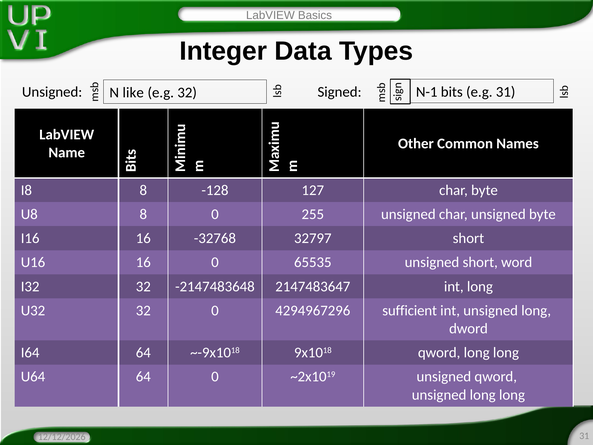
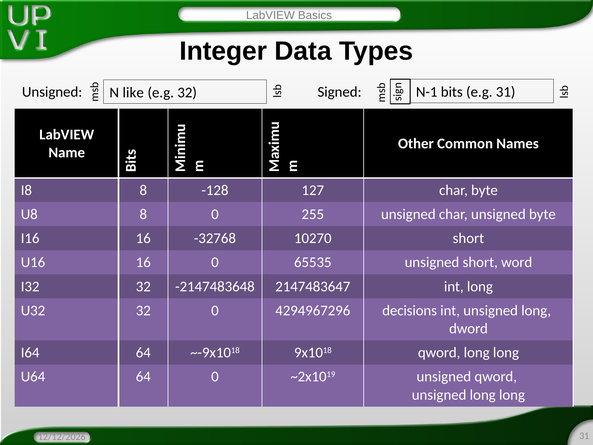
32797: 32797 -> 10270
sufficient: sufficient -> decisions
